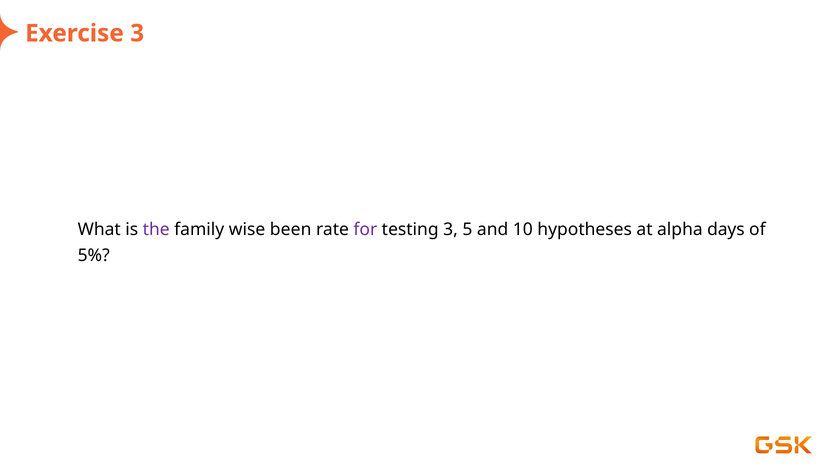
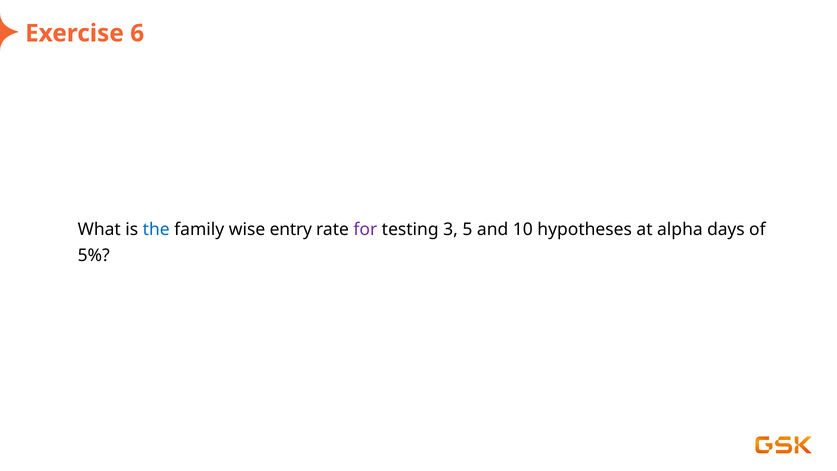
Exercise 3: 3 -> 6
the colour: purple -> blue
been: been -> entry
